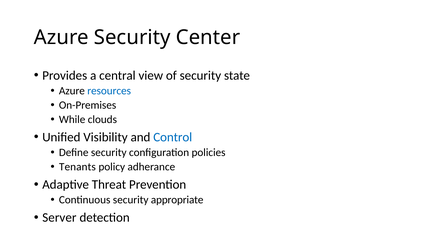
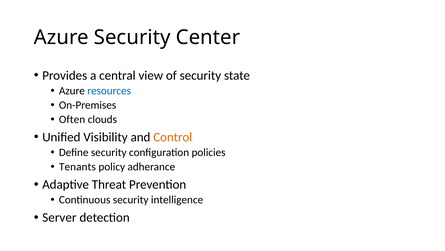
While: While -> Often
Control colour: blue -> orange
appropriate: appropriate -> intelligence
